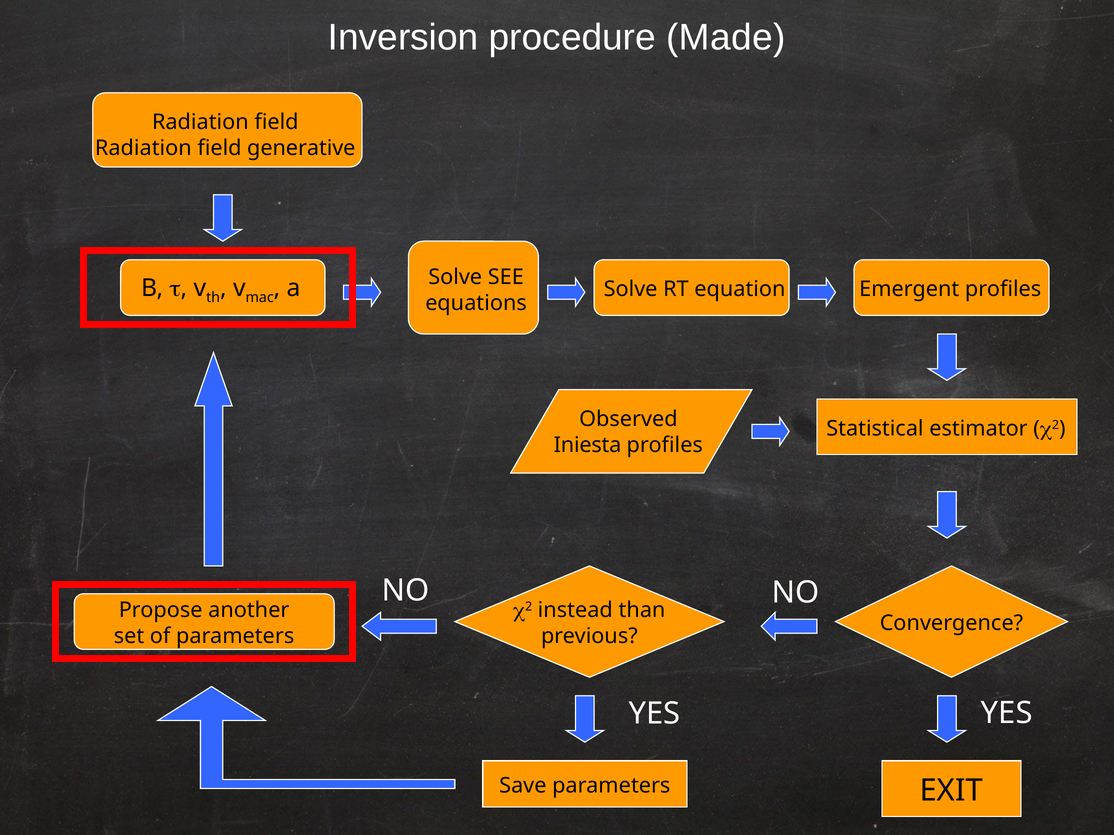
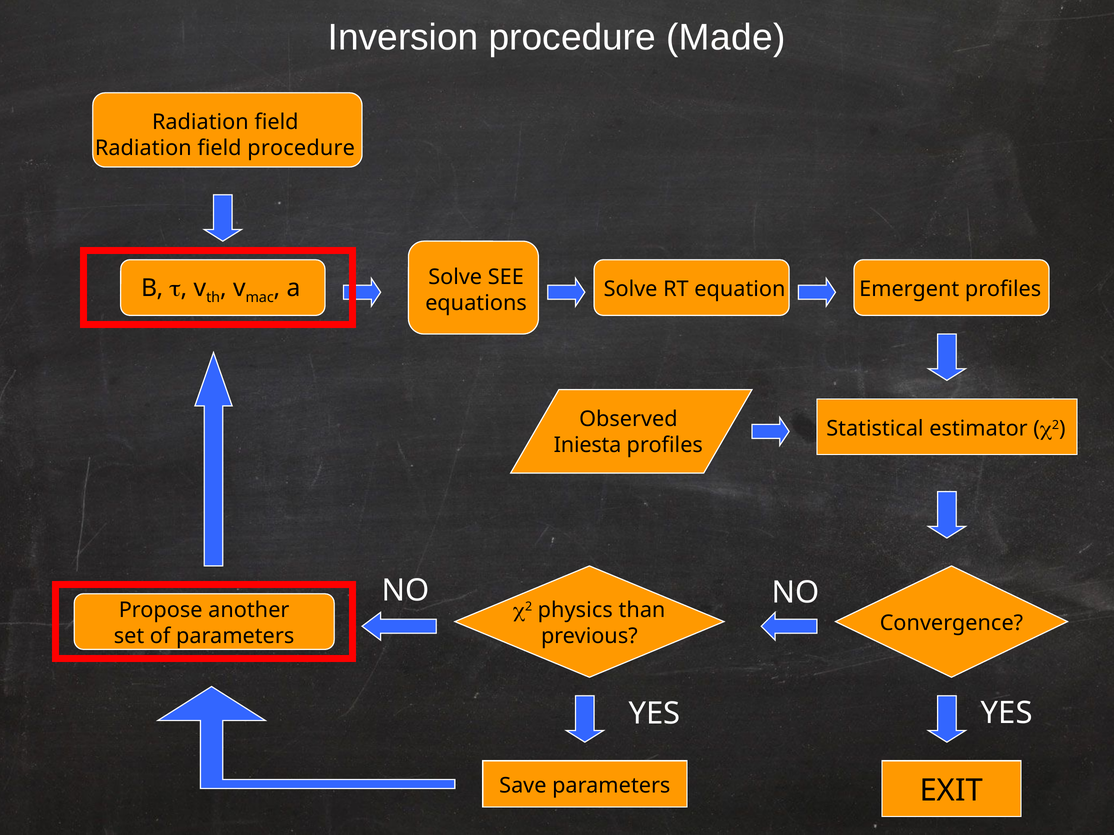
field generative: generative -> procedure
instead: instead -> physics
